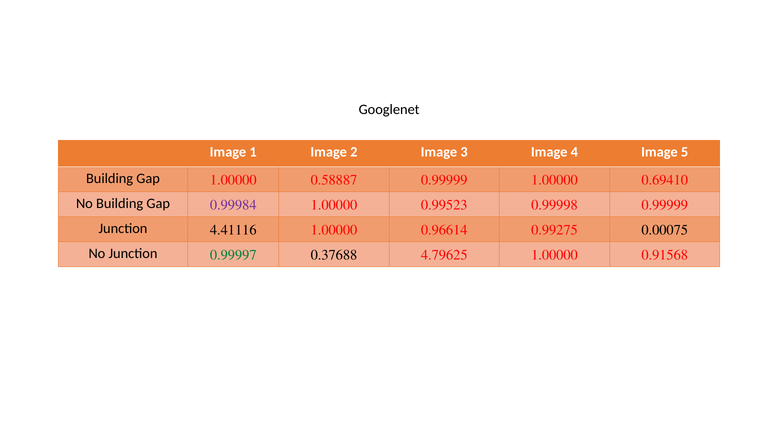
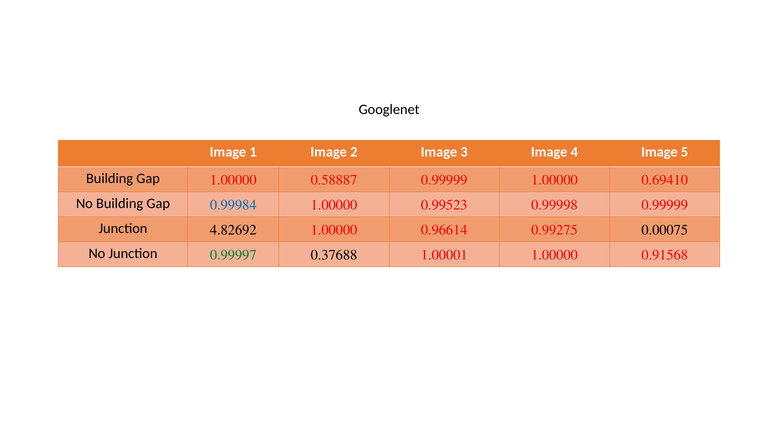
0.99984 colour: purple -> blue
4.41116: 4.41116 -> 4.82692
4.79625: 4.79625 -> 1.00001
